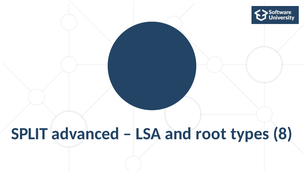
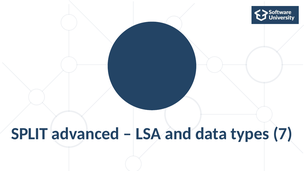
root: root -> data
8: 8 -> 7
